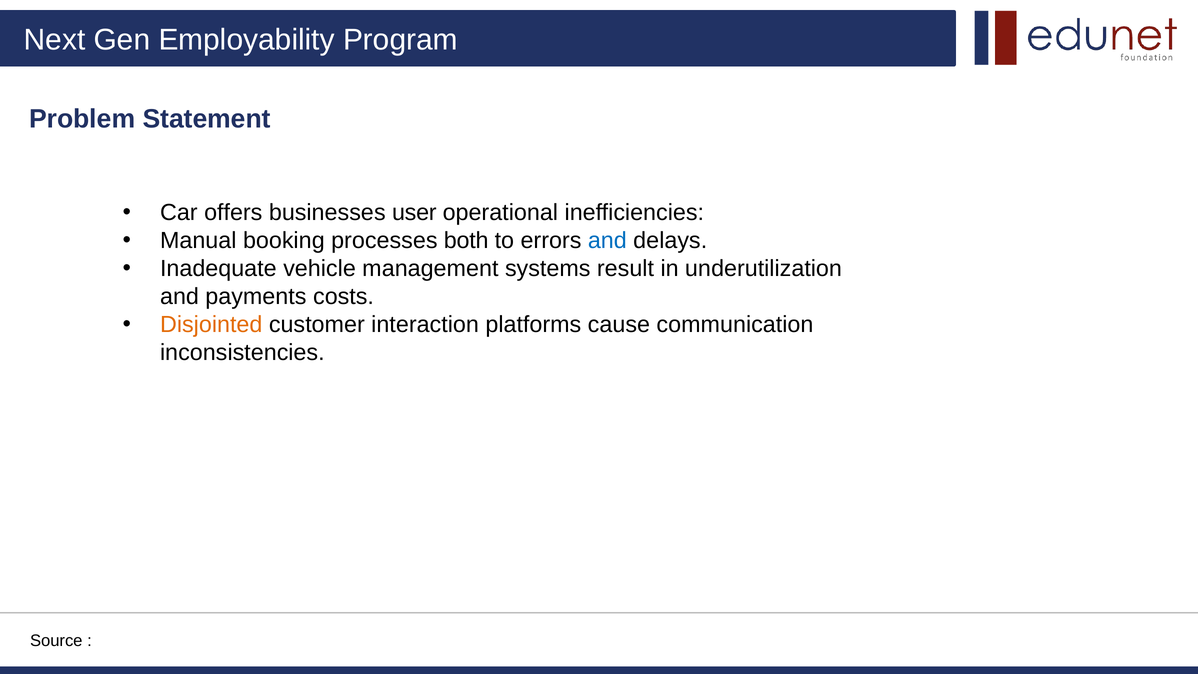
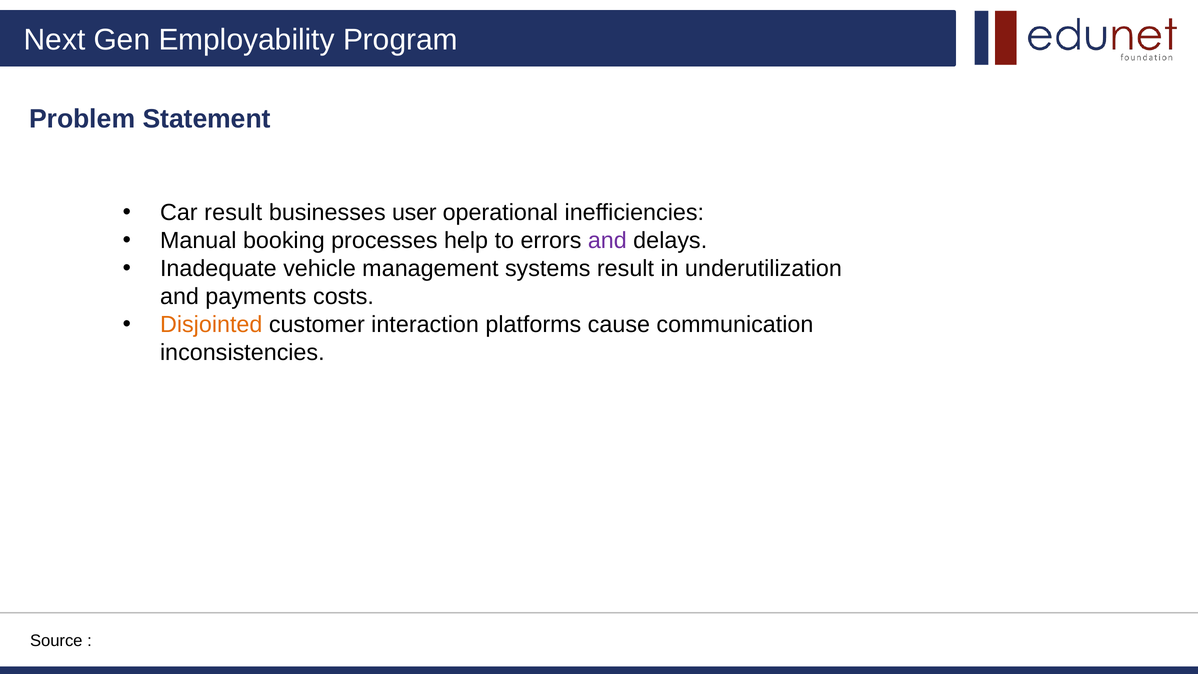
Car offers: offers -> result
both: both -> help
and at (607, 241) colour: blue -> purple
